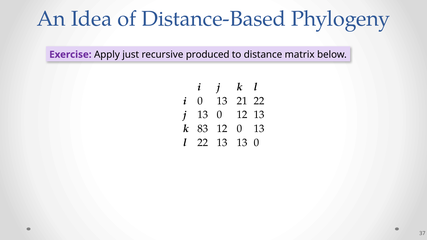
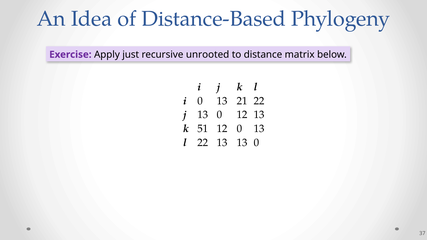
produced: produced -> unrooted
83: 83 -> 51
